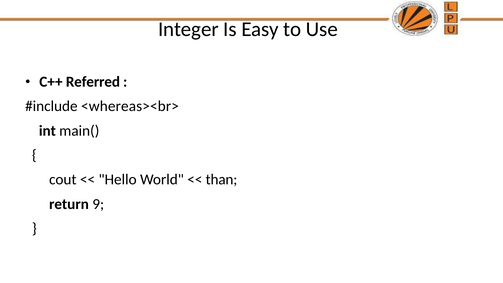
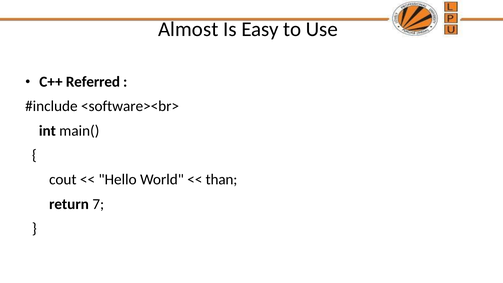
Integer: Integer -> Almost
<whereas><br>: <whereas><br> -> <software><br>
9: 9 -> 7
